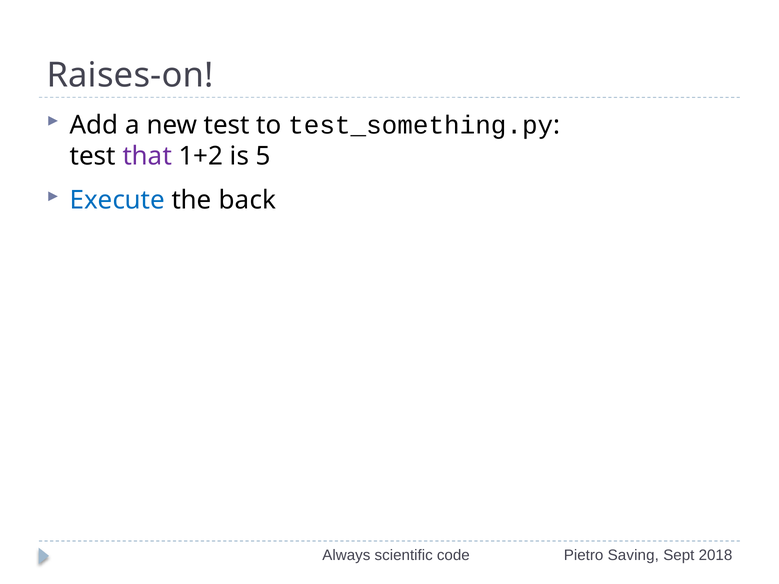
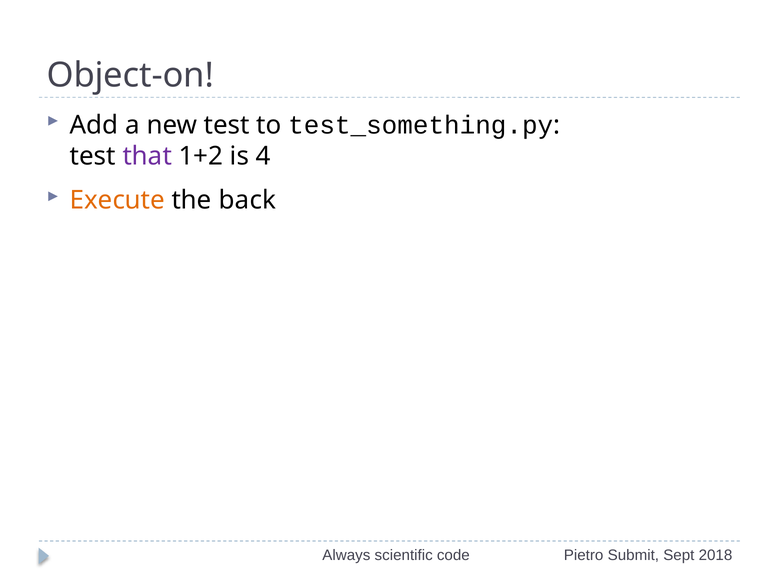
Raises-on: Raises-on -> Object-on
5: 5 -> 4
Execute colour: blue -> orange
Saving: Saving -> Submit
